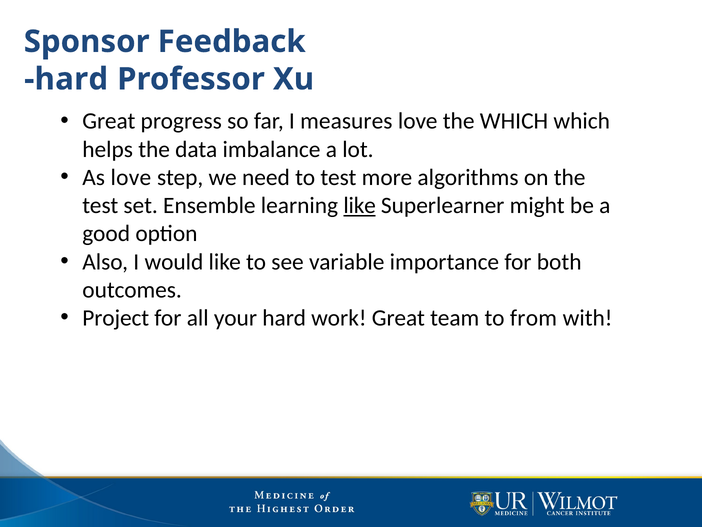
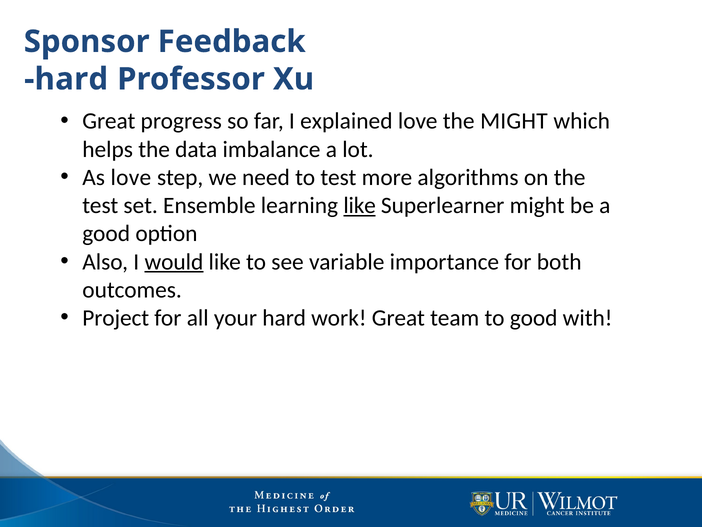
measures: measures -> explained
the WHICH: WHICH -> MIGHT
would underline: none -> present
to from: from -> good
